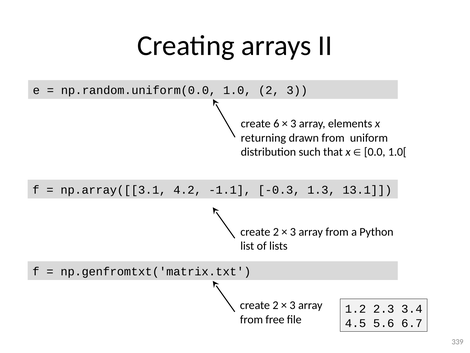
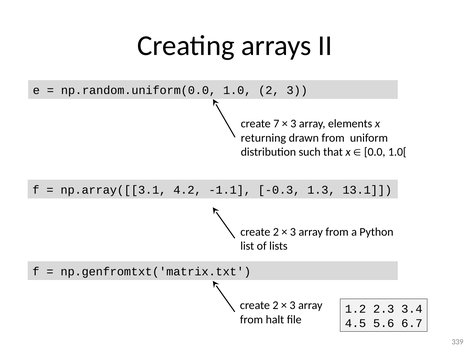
6: 6 -> 7
free: free -> halt
